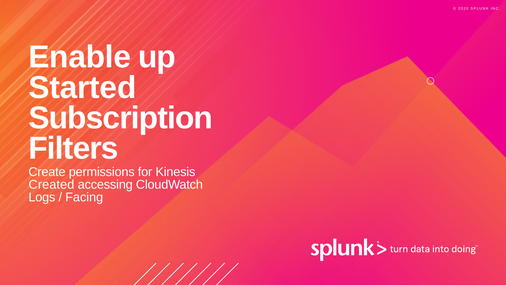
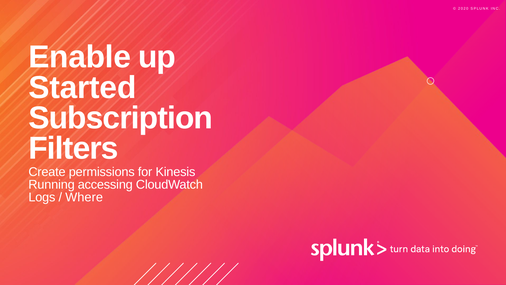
Created: Created -> Running
Facing: Facing -> Where
